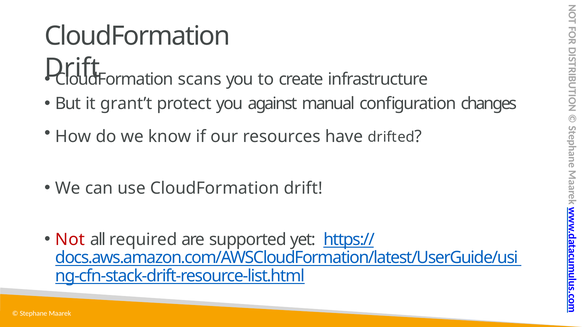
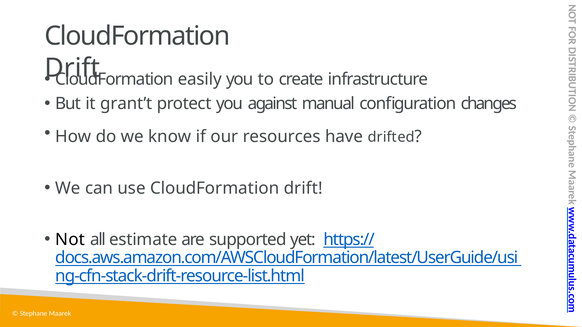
scans: scans -> easily
Not colour: red -> black
required: required -> estimate
